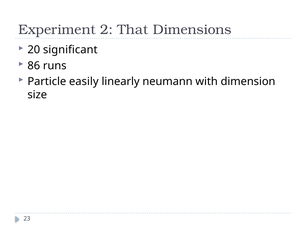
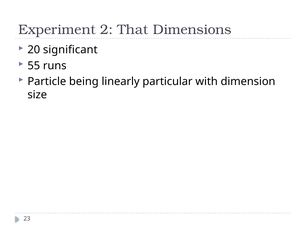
86: 86 -> 55
easily: easily -> being
neumann: neumann -> particular
